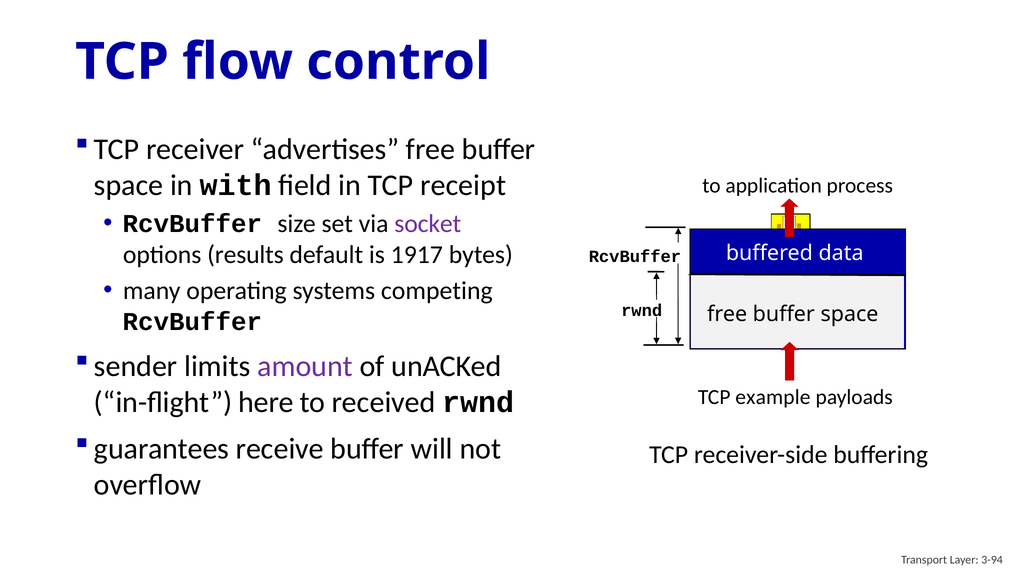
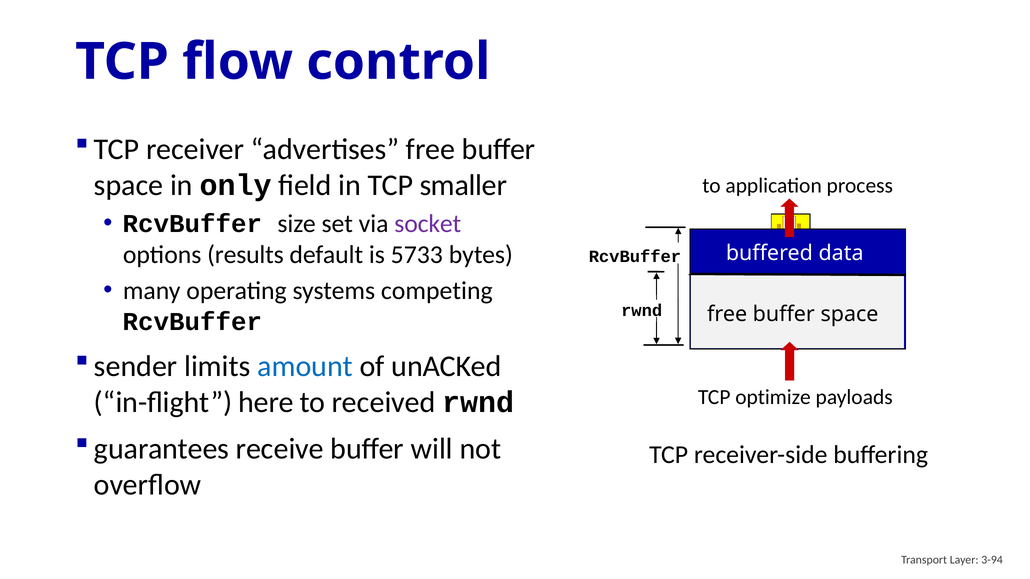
with: with -> only
receipt: receipt -> smaller
1917: 1917 -> 5733
amount colour: purple -> blue
example: example -> optimize
